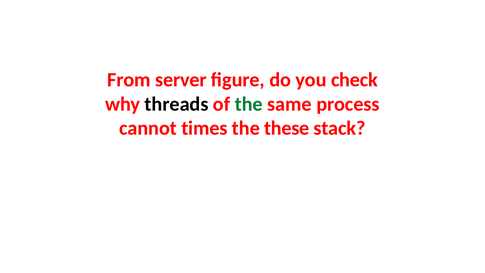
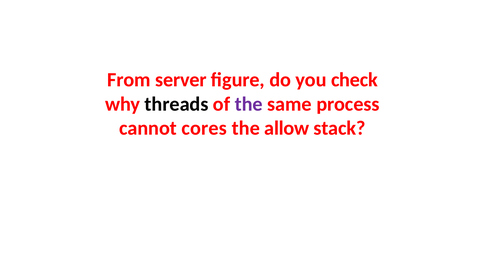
the at (249, 104) colour: green -> purple
times: times -> cores
these: these -> allow
